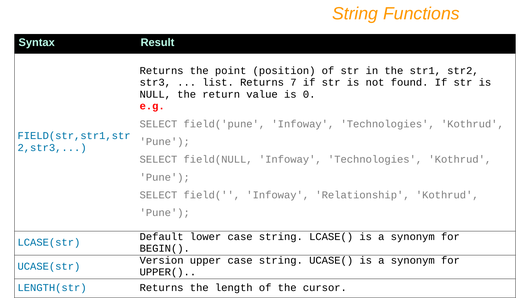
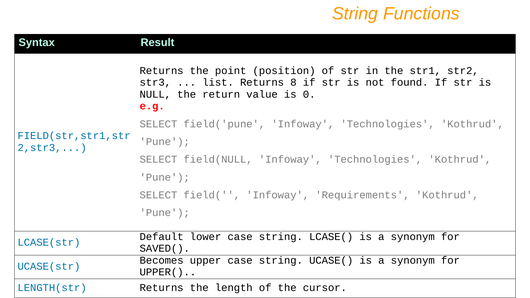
7: 7 -> 8
Relationship: Relationship -> Requirements
BEGIN(: BEGIN( -> SAVED(
Version: Version -> Becomes
